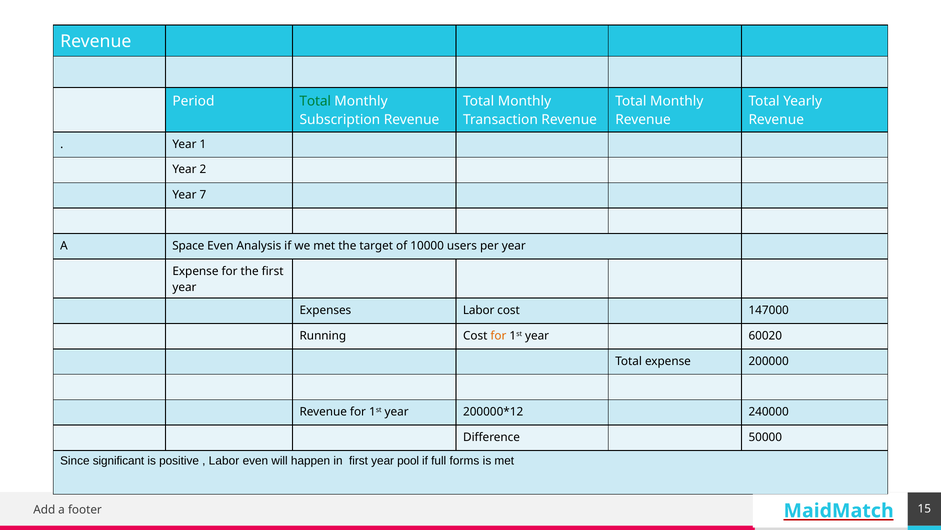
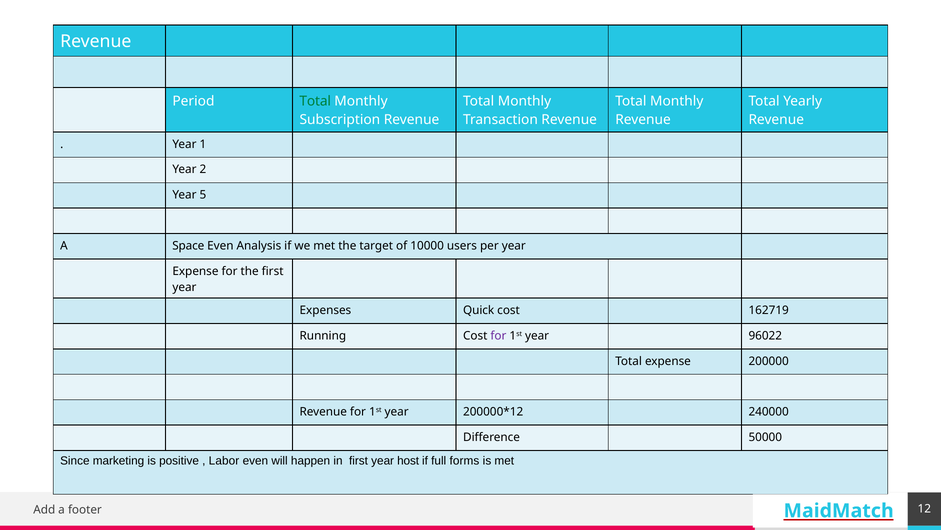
7: 7 -> 5
Expenses Labor: Labor -> Quick
147000: 147000 -> 162719
for at (498, 335) colour: orange -> purple
60020: 60020 -> 96022
significant: significant -> marketing
pool: pool -> host
15: 15 -> 12
